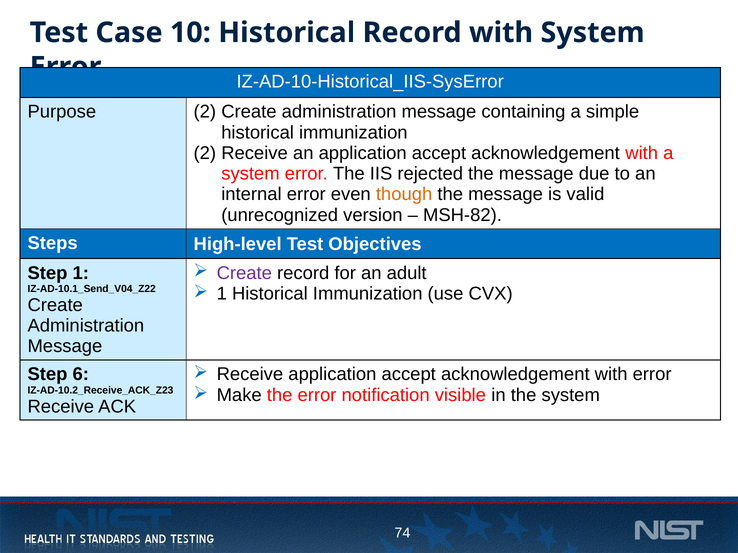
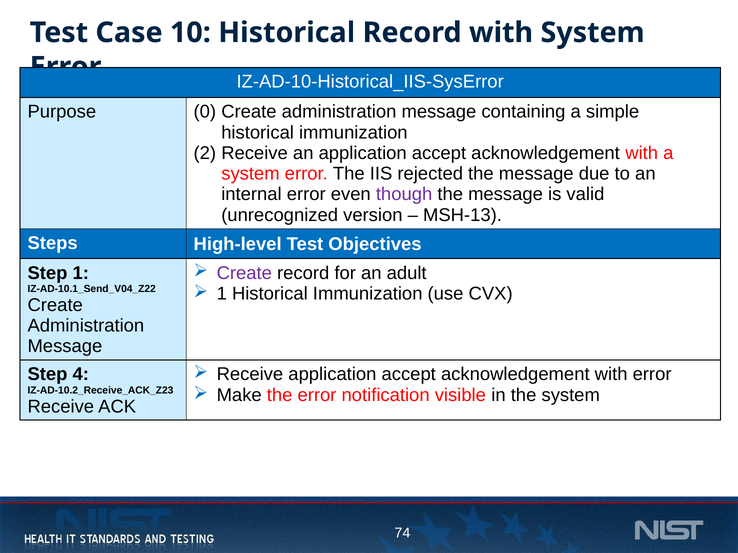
Purpose 2: 2 -> 0
though colour: orange -> purple
MSH-82: MSH-82 -> MSH-13
6: 6 -> 4
